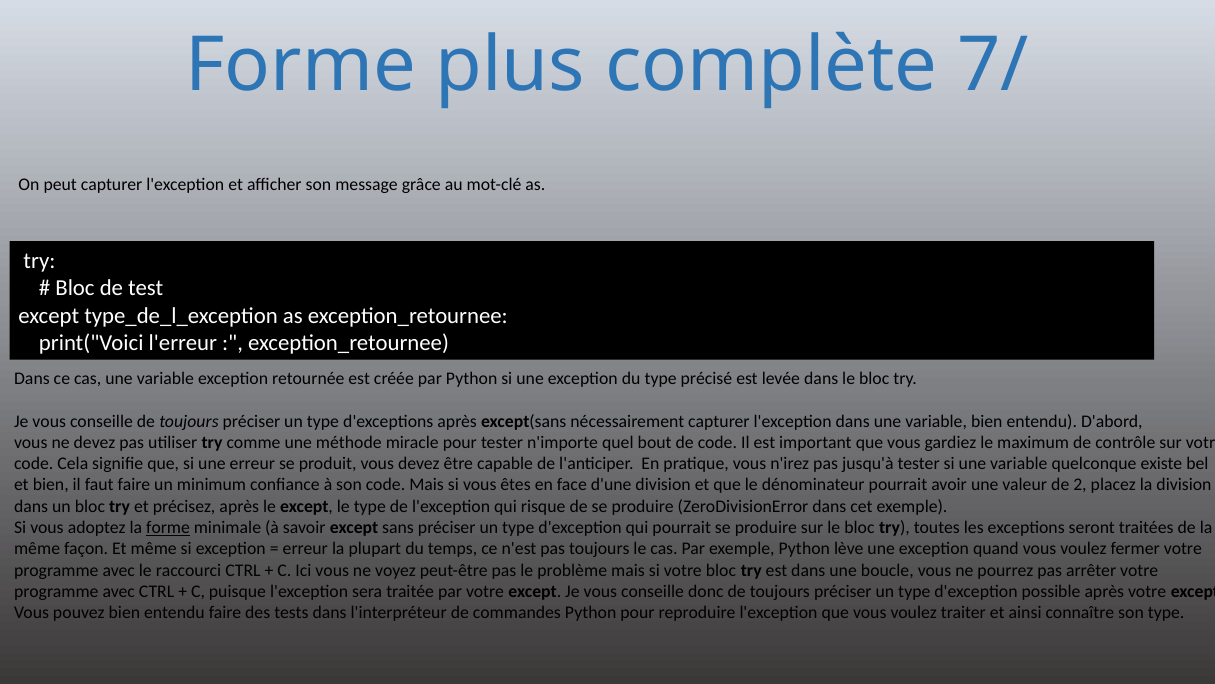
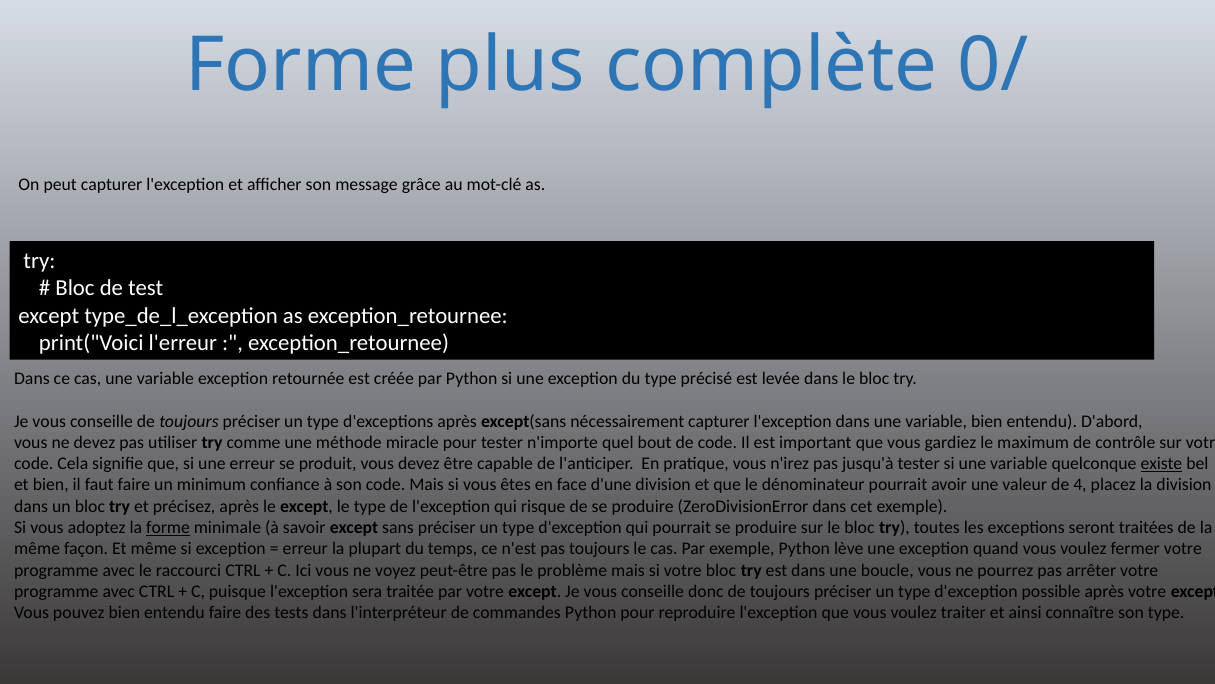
7/: 7/ -> 0/
existe underline: none -> present
2: 2 -> 4
